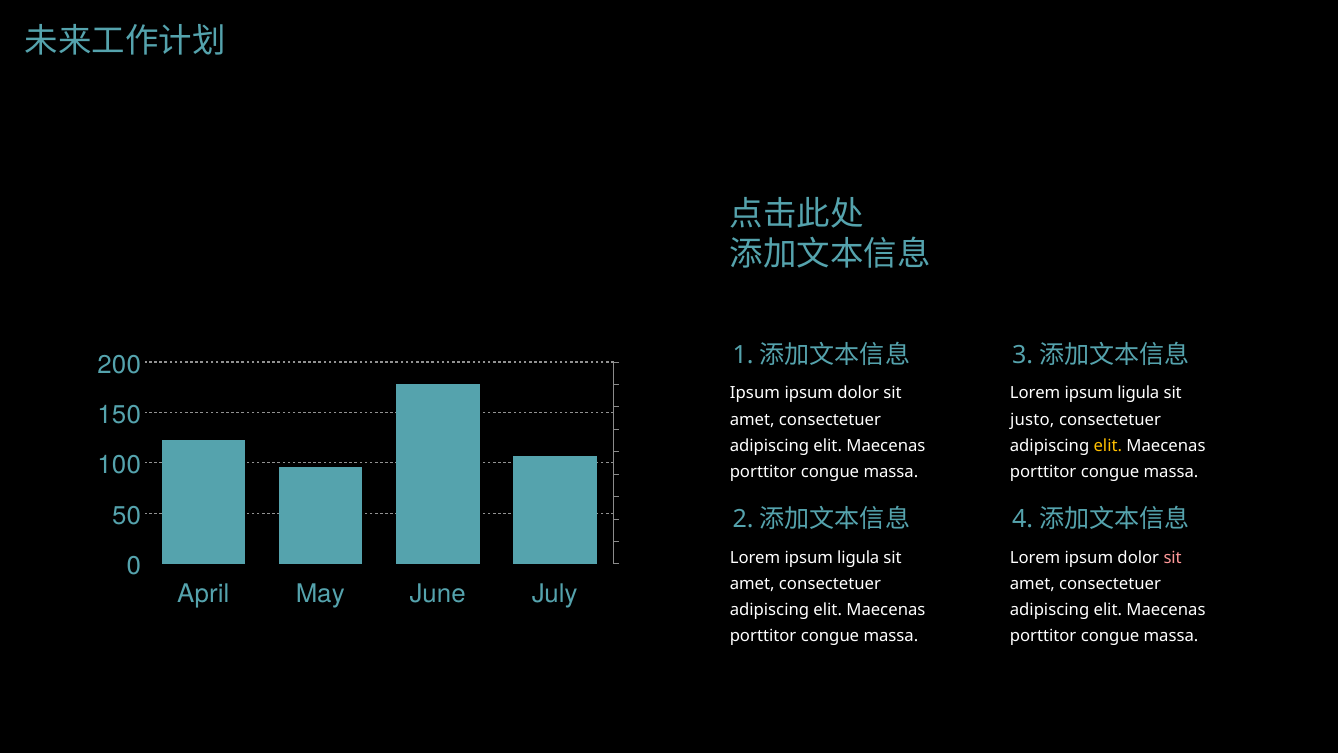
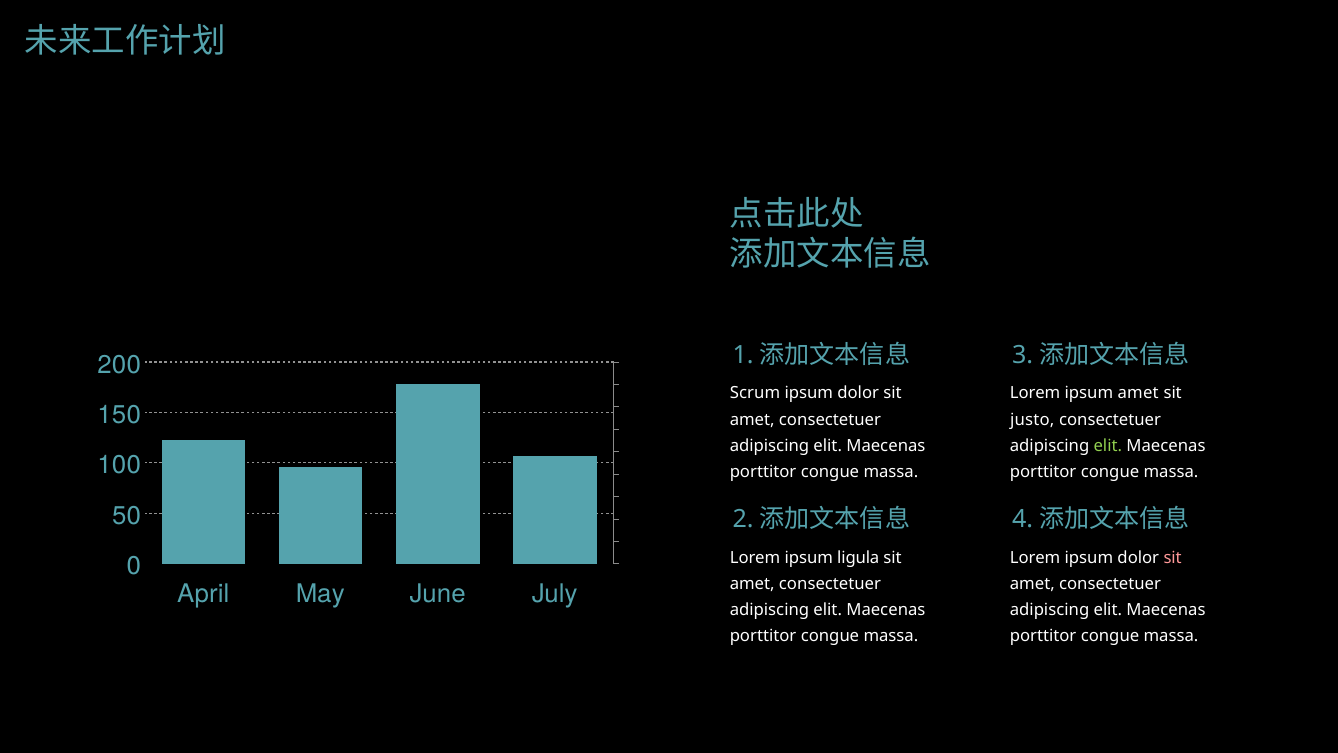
Ipsum at (755, 393): Ipsum -> Scrum
ligula at (1138, 393): ligula -> amet
elit at (1108, 445) colour: yellow -> light green
